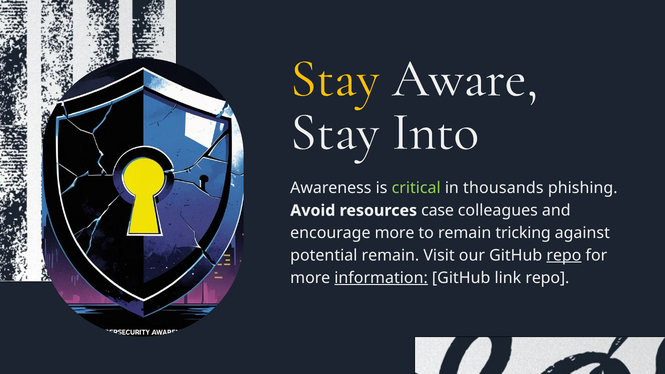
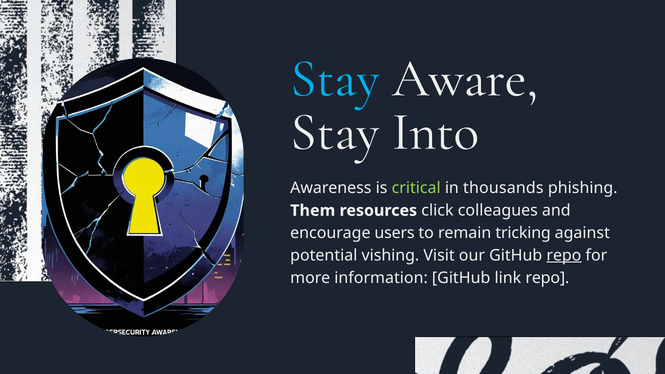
Stay at (335, 78) colour: yellow -> light blue
Avoid: Avoid -> Them
case: case -> click
encourage more: more -> users
potential remain: remain -> vishing
information underline: present -> none
